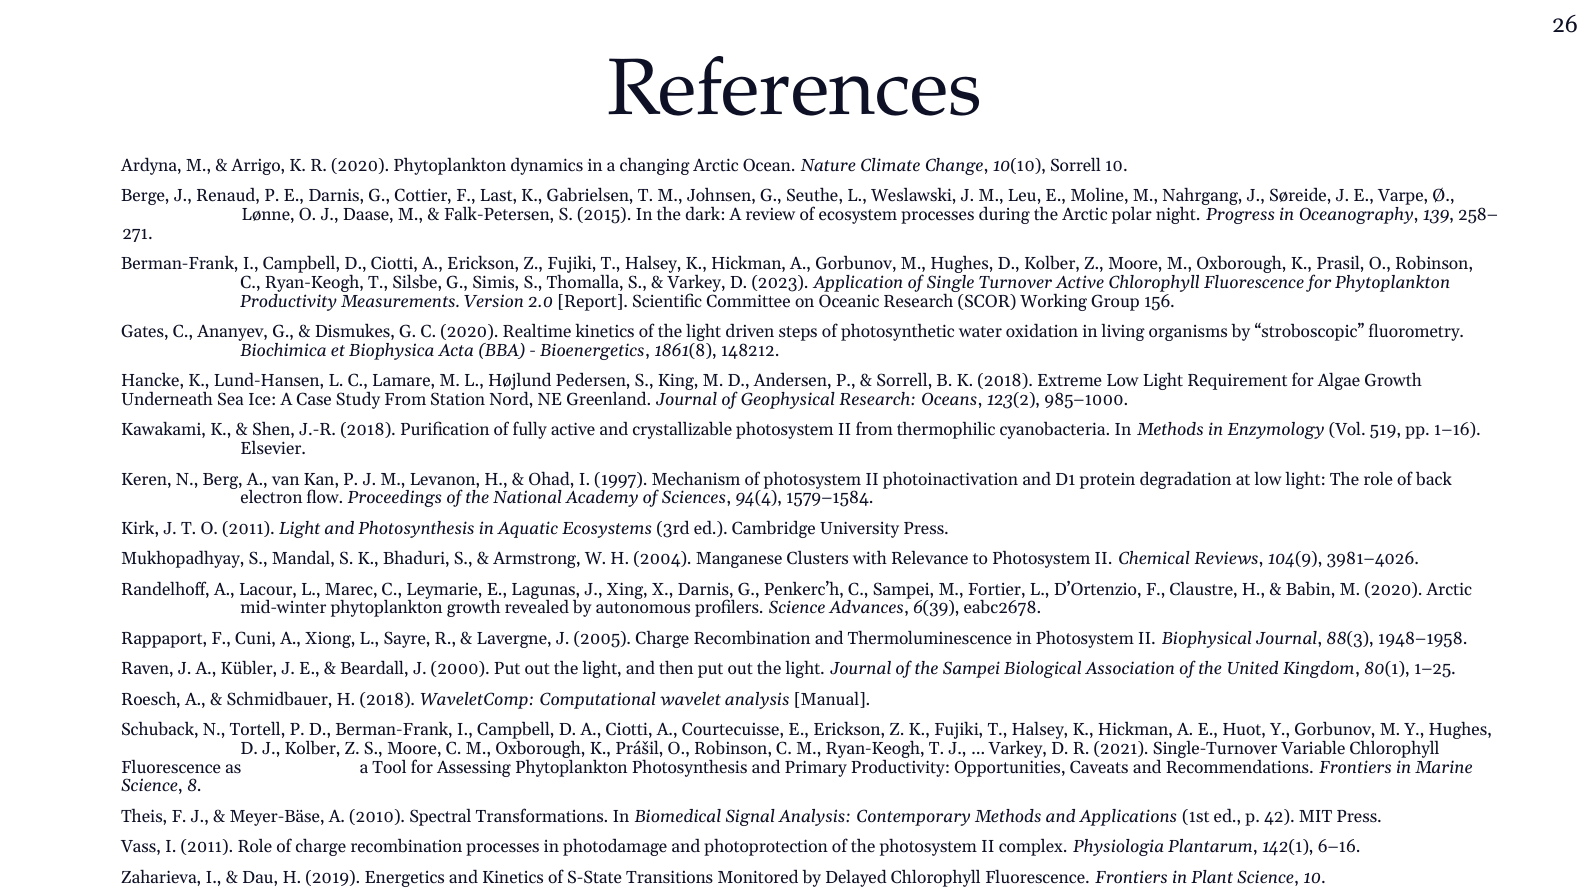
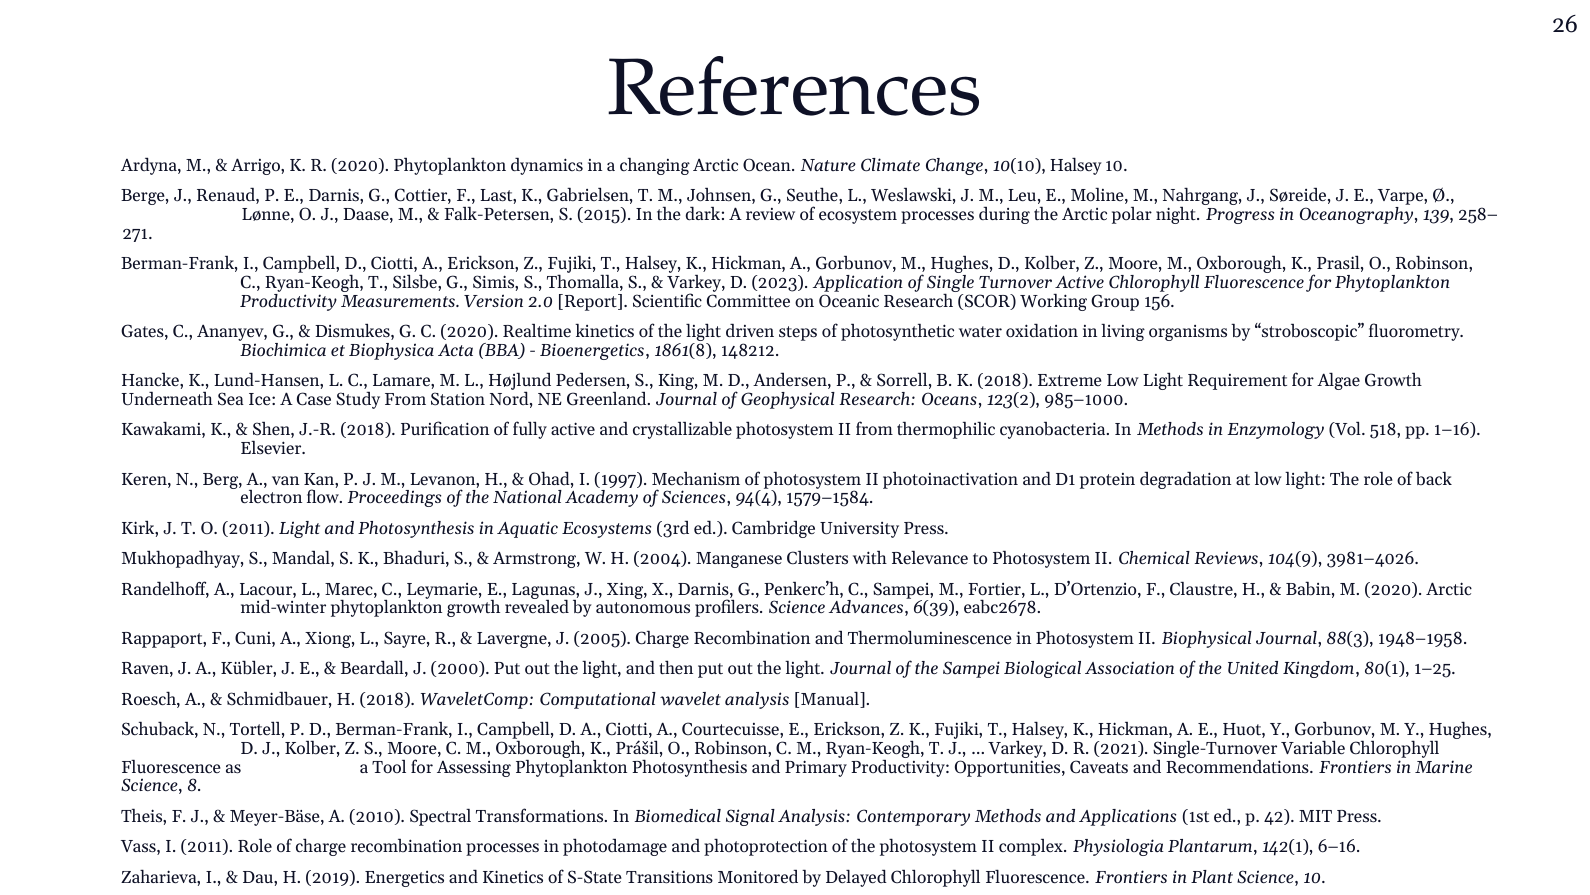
10(10 Sorrell: Sorrell -> Halsey
519: 519 -> 518
